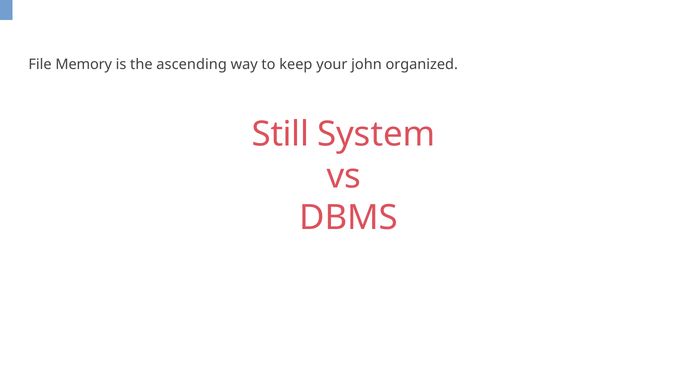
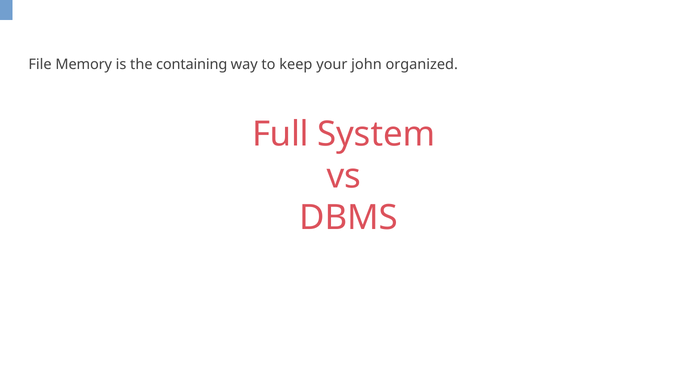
ascending: ascending -> containing
Still: Still -> Full
